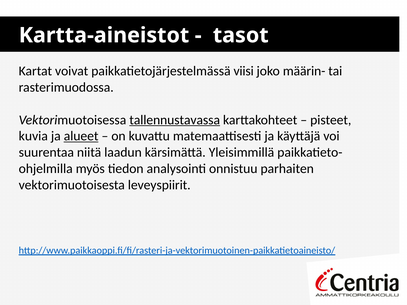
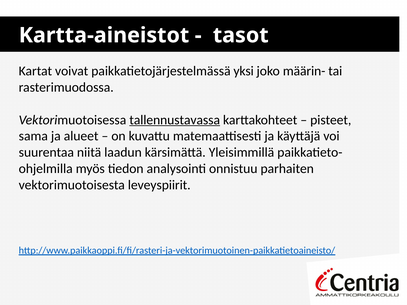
viisi: viisi -> yksi
kuvia: kuvia -> sama
alueet underline: present -> none
